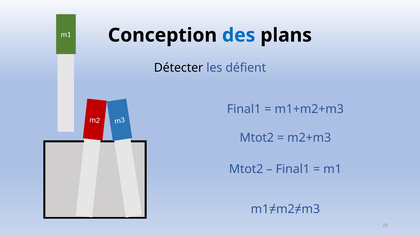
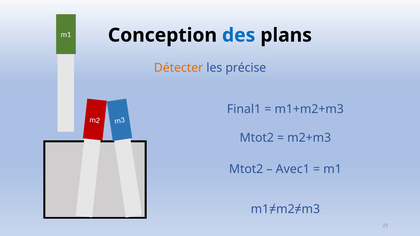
Détecter colour: black -> orange
défient: défient -> précise
Final1 at (293, 169): Final1 -> Avec1
